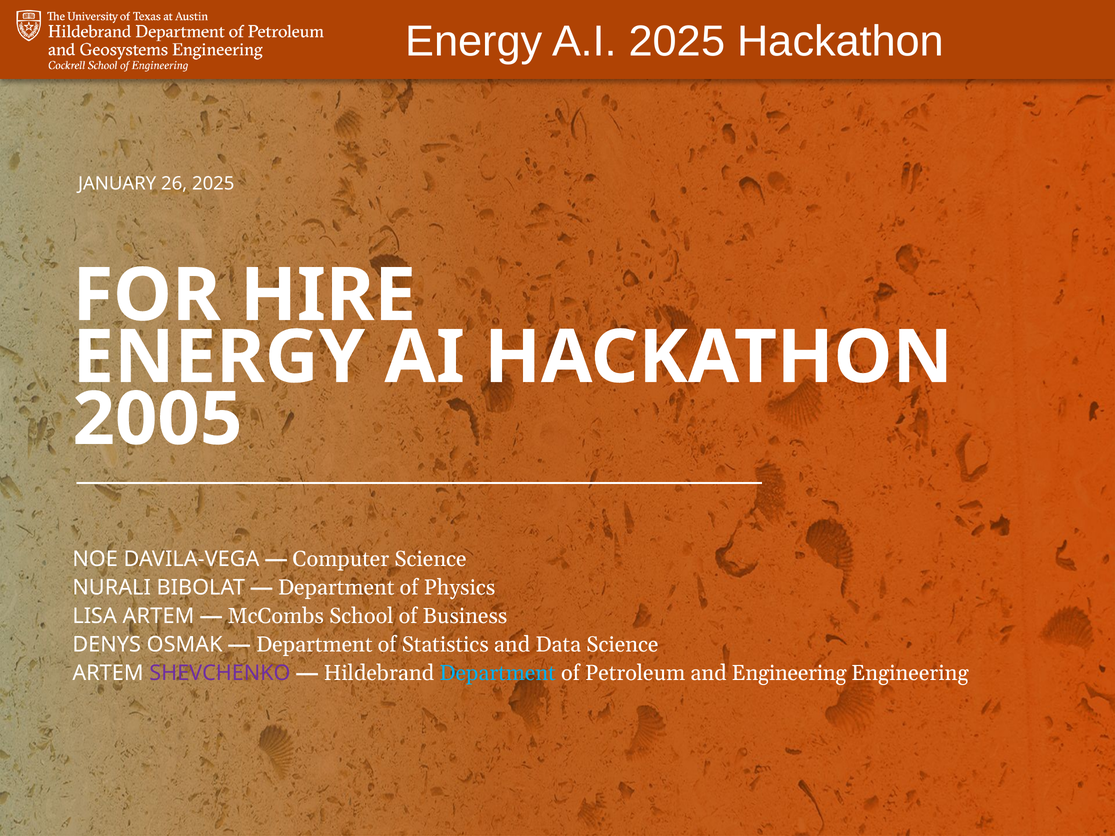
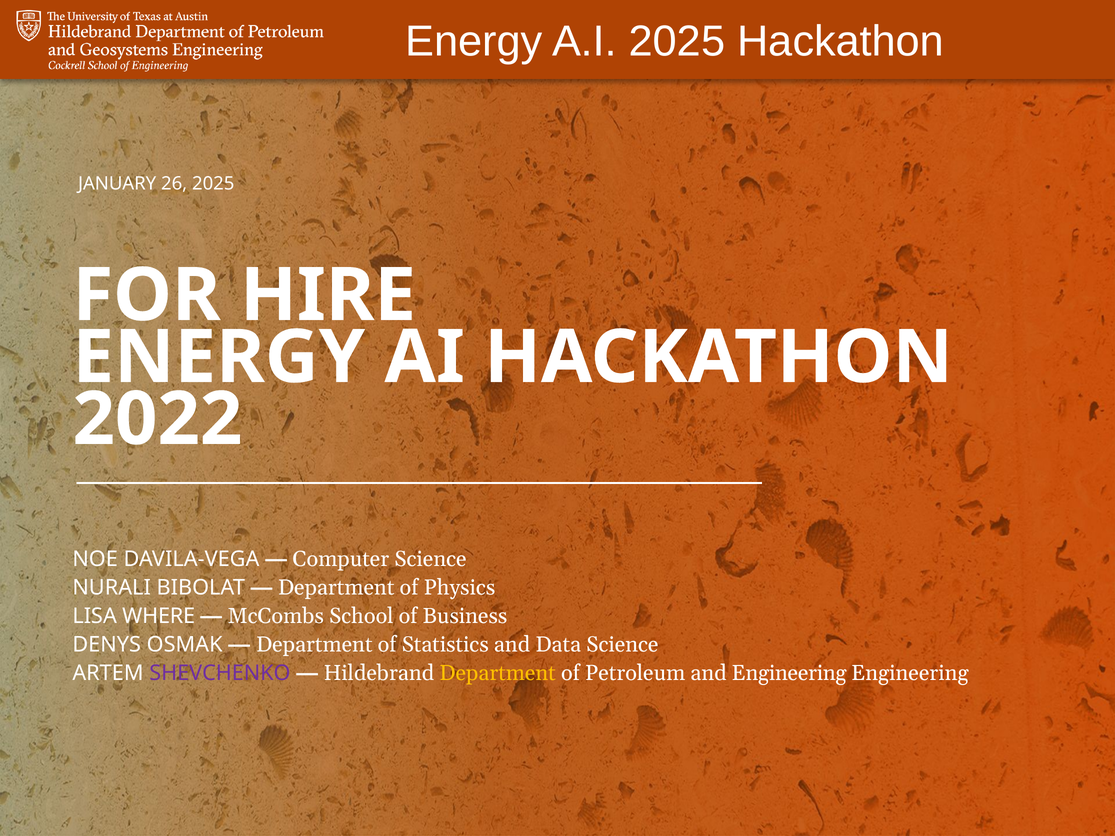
2005: 2005 -> 2022
LISA ARTEM: ARTEM -> WHERE
Department at (498, 673) colour: light blue -> yellow
